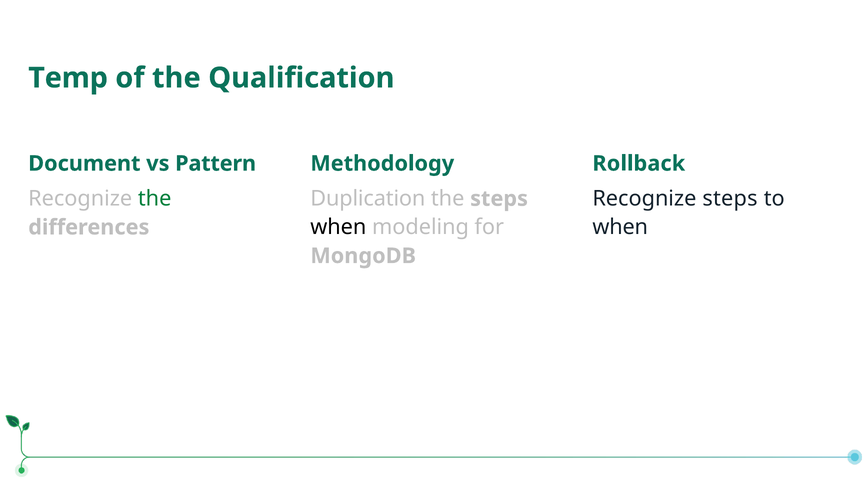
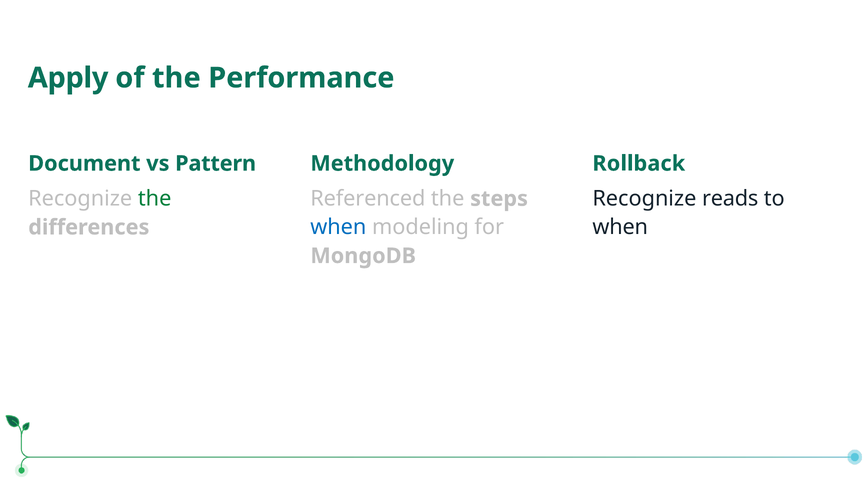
Temp: Temp -> Apply
Qualification: Qualification -> Performance
Duplication: Duplication -> Referenced
Recognize steps: steps -> reads
when at (338, 227) colour: black -> blue
